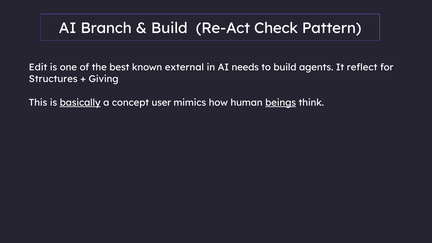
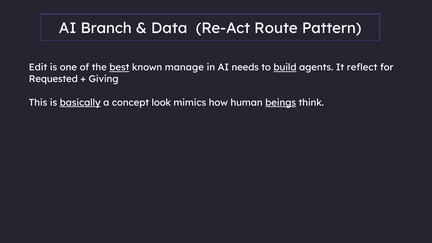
Build at (169, 28): Build -> Data
Check: Check -> Route
best underline: none -> present
external: external -> manage
build at (285, 67) underline: none -> present
Structures: Structures -> Requested
user: user -> look
